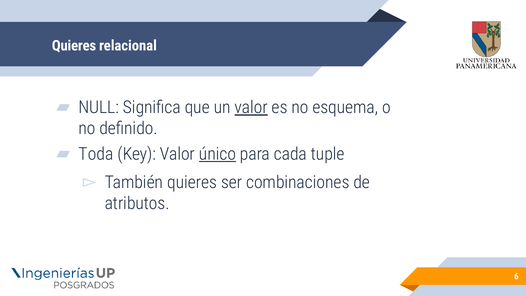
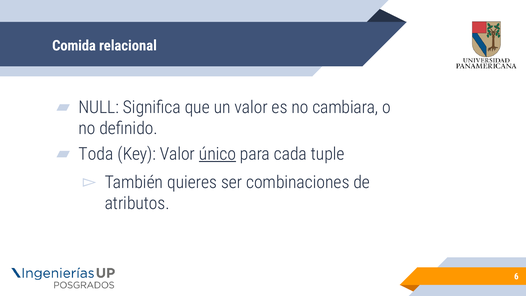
Quieres at (74, 46): Quieres -> Comida
valor at (251, 107) underline: present -> none
esquema: esquema -> cambiara
